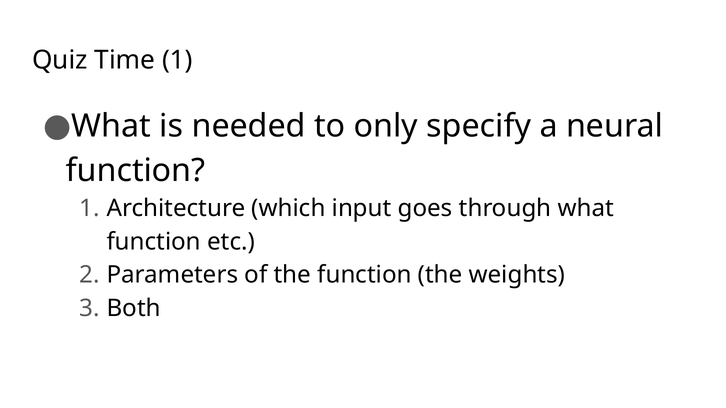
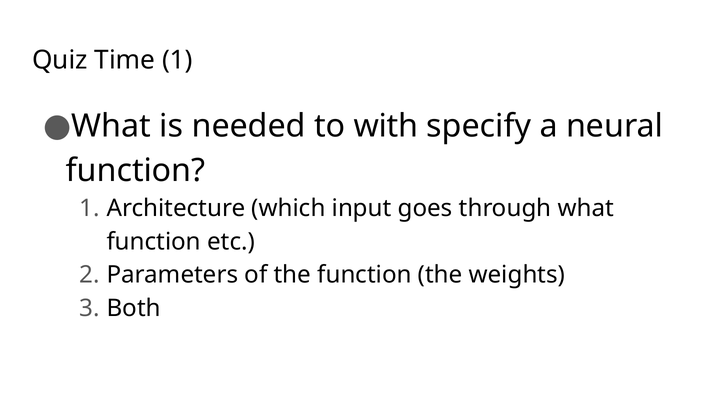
only: only -> with
